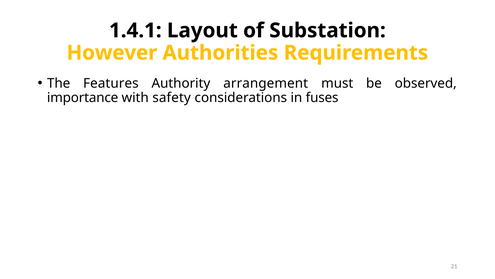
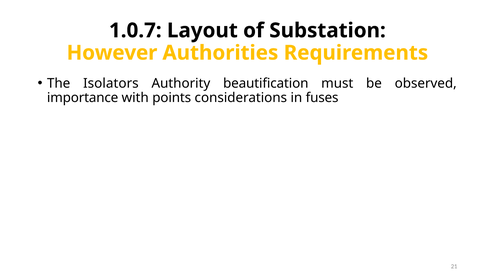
1.4.1: 1.4.1 -> 1.0.7
Features: Features -> Isolators
arrangement: arrangement -> beautification
safety: safety -> points
